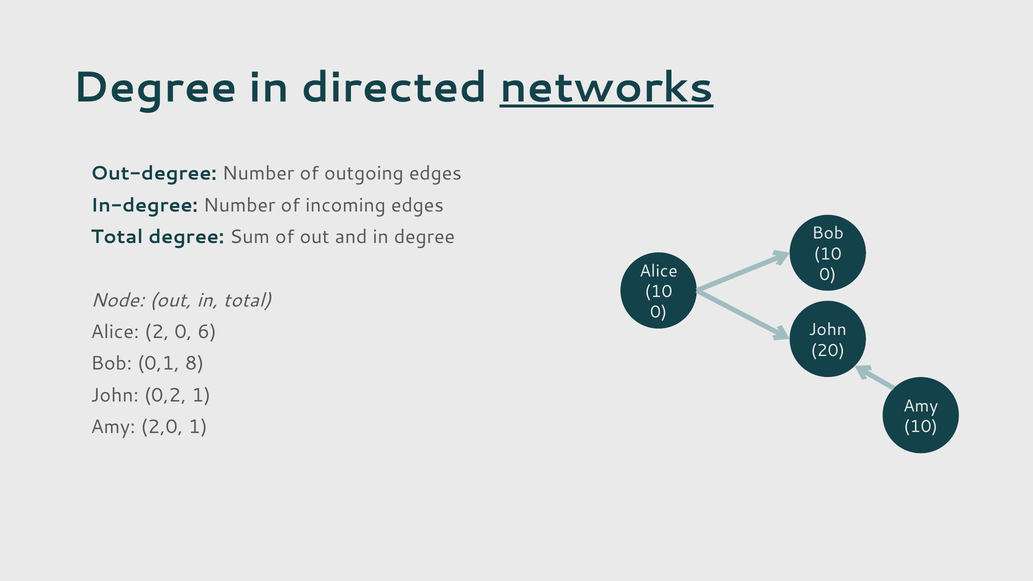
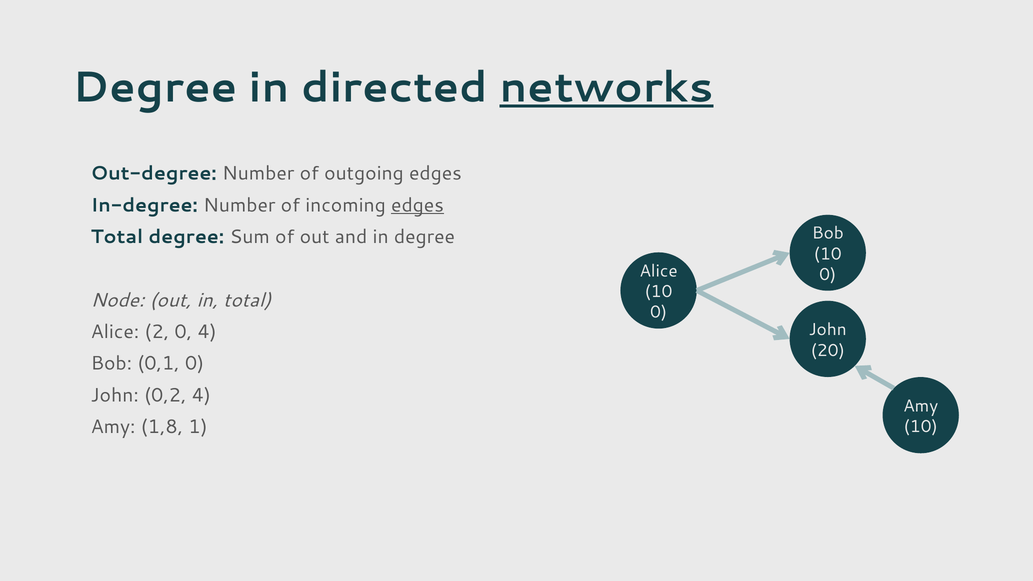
edges at (417, 205) underline: none -> present
0 6: 6 -> 4
0,1 8: 8 -> 0
0,2 1: 1 -> 4
2,0: 2,0 -> 1,8
